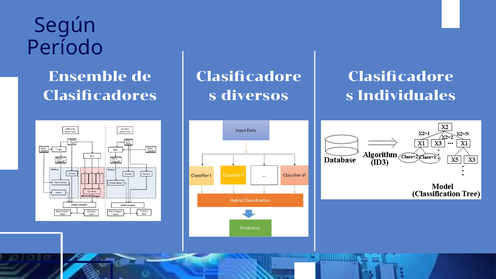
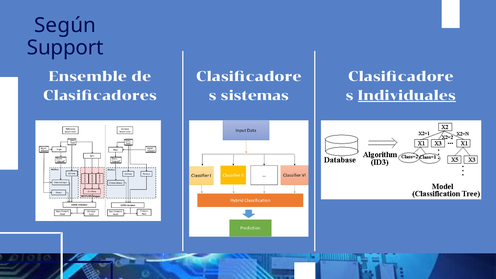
Período: Período -> Support
diversos: diversos -> sistemas
Individuales underline: none -> present
